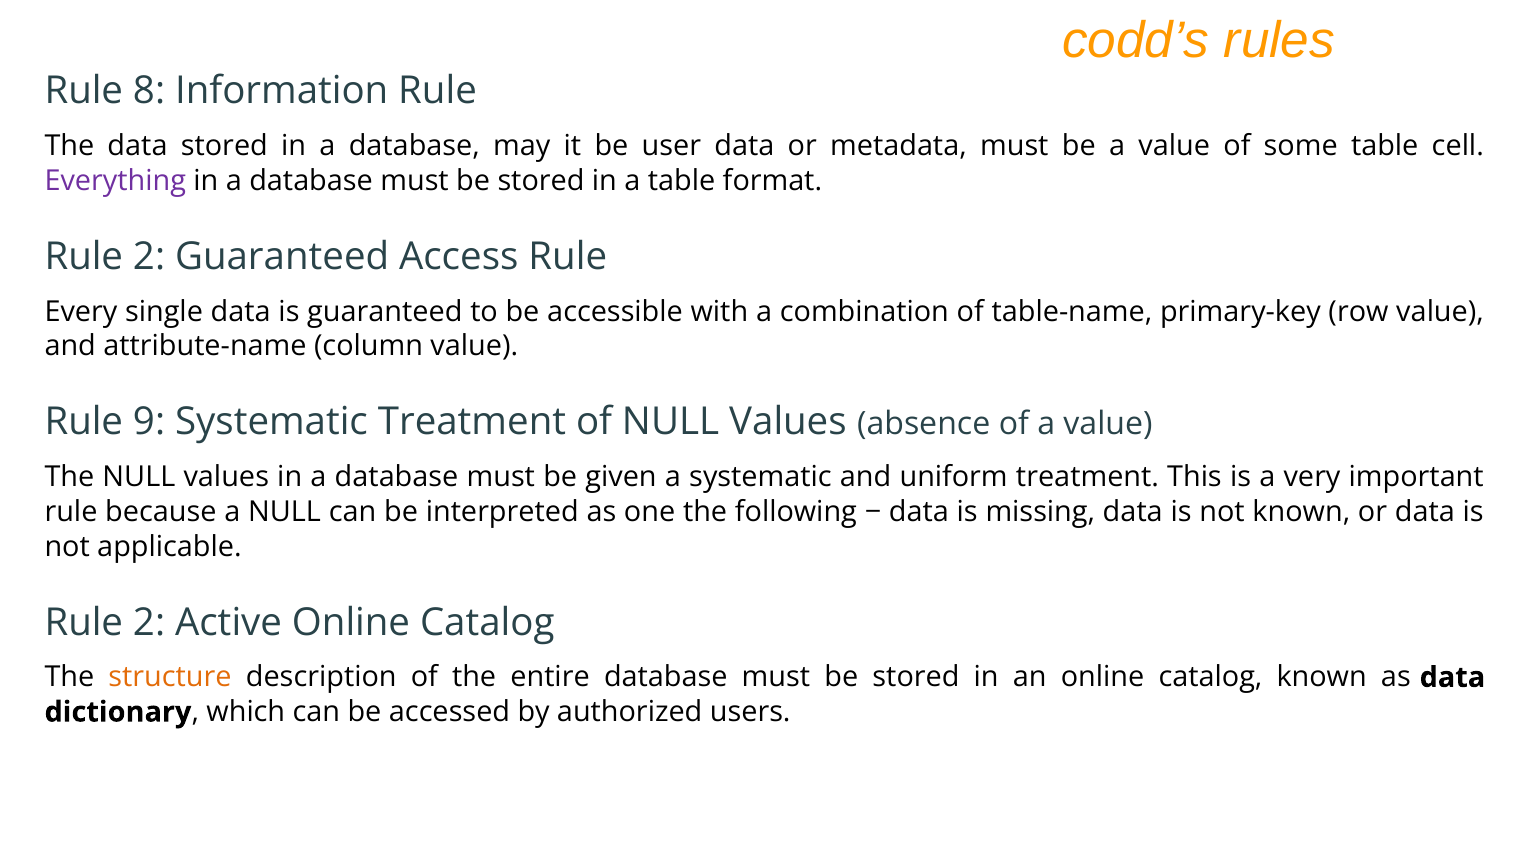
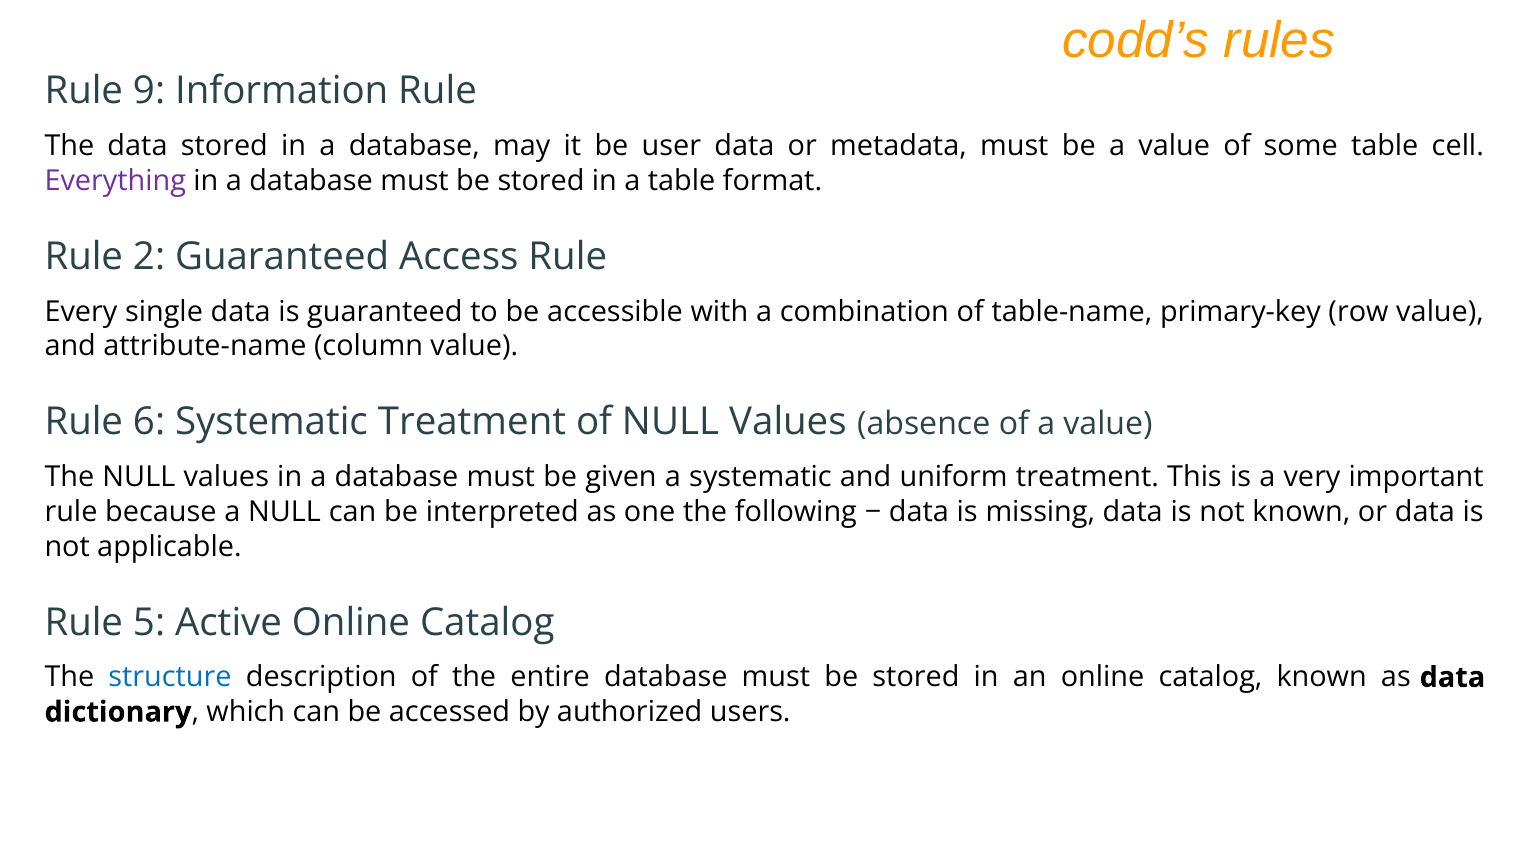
8: 8 -> 9
9: 9 -> 6
2 at (149, 622): 2 -> 5
structure colour: orange -> blue
